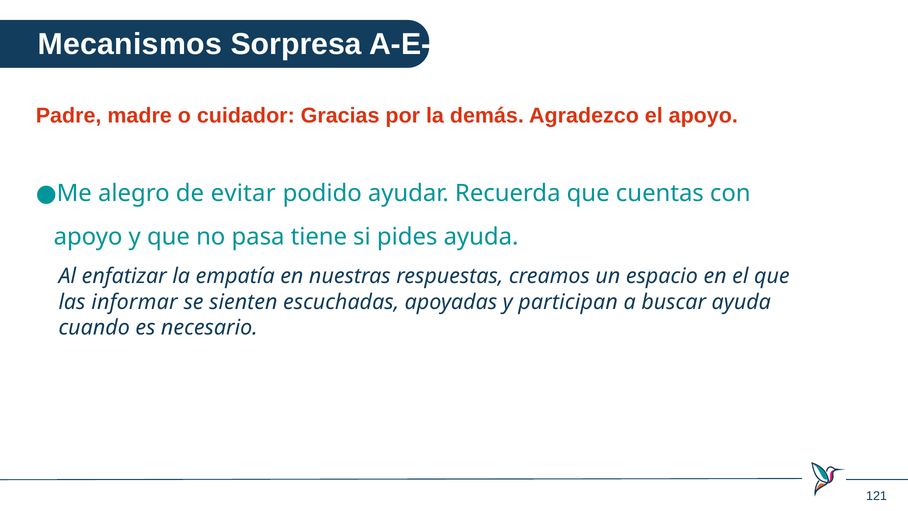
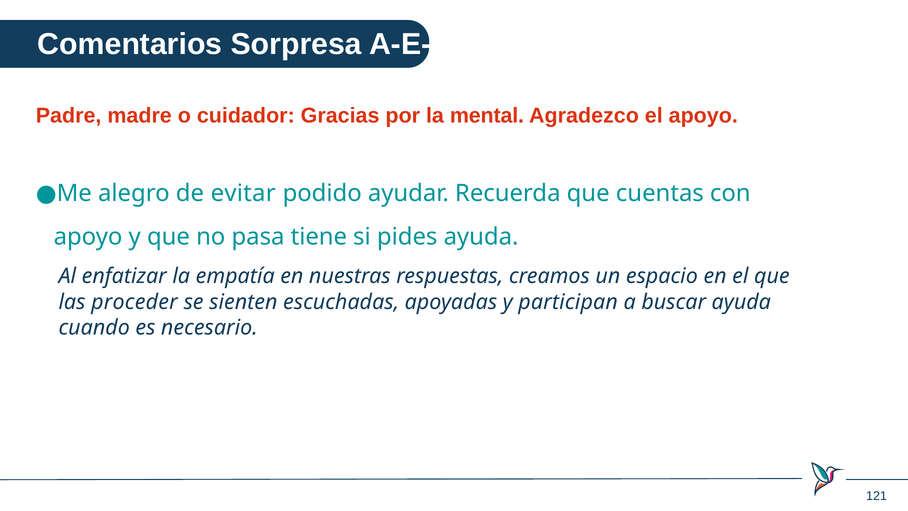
Mecanismos: Mecanismos -> Comentarios
demás: demás -> mental
informar: informar -> proceder
